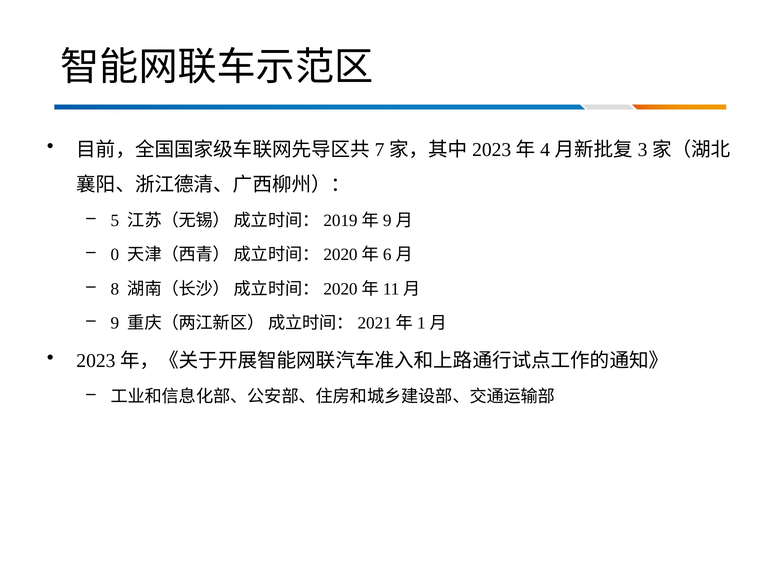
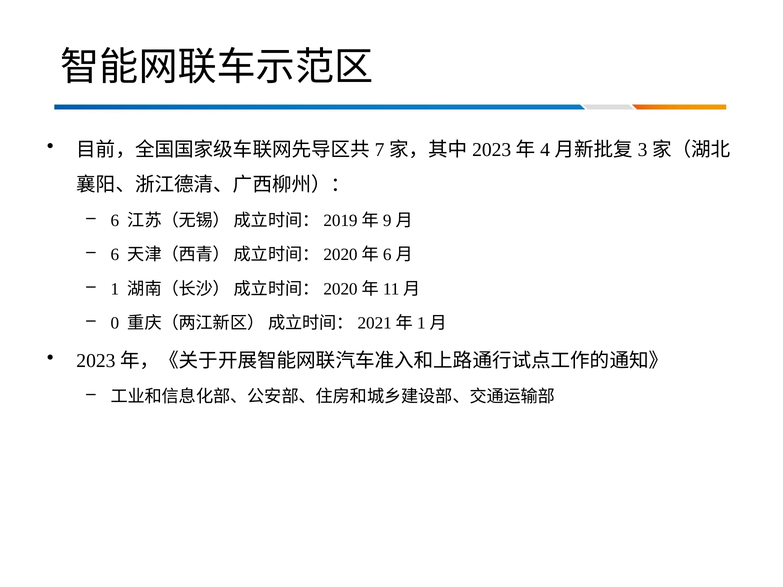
5 at (115, 221): 5 -> 6
0 at (115, 255): 0 -> 6
8: 8 -> 1
9: 9 -> 0
